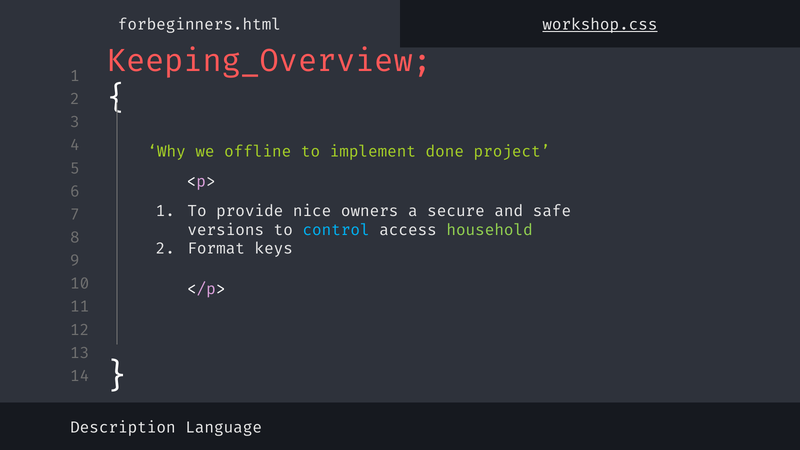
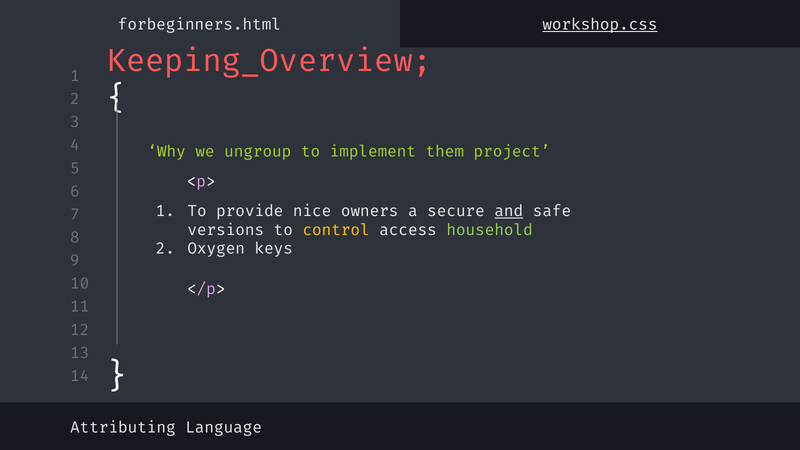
offline: offline -> ungroup
done: done -> them
and underline: none -> present
control colour: light blue -> yellow
Format: Format -> Oxygen
Description: Description -> Attributing
